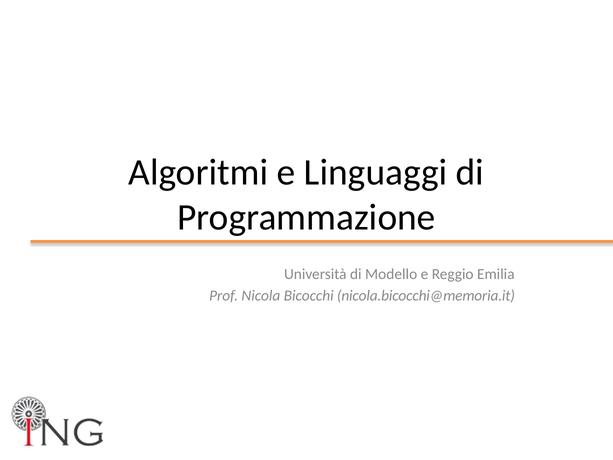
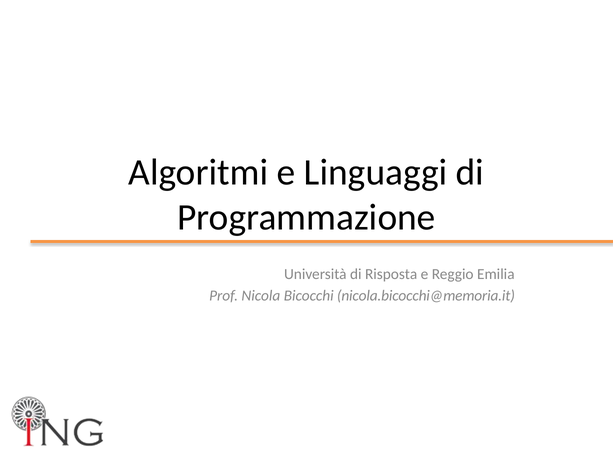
Modello: Modello -> Risposta
